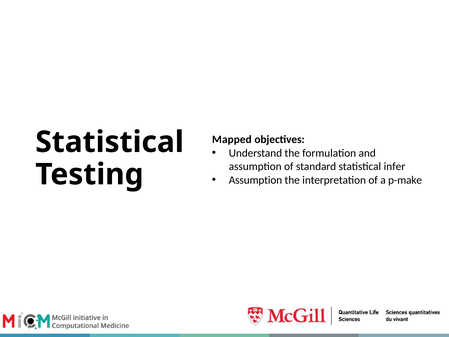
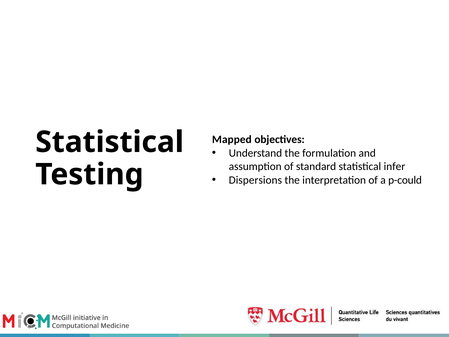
Assumption at (255, 180): Assumption -> Dispersions
p-make: p-make -> p-could
